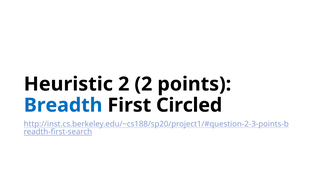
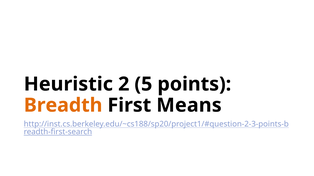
2 2: 2 -> 5
Breadth colour: blue -> orange
Circled: Circled -> Means
